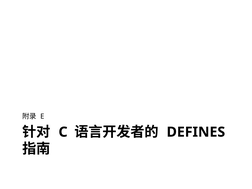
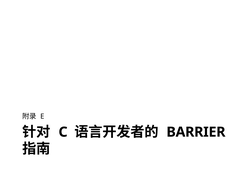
DEFINES: DEFINES -> BARRIER
